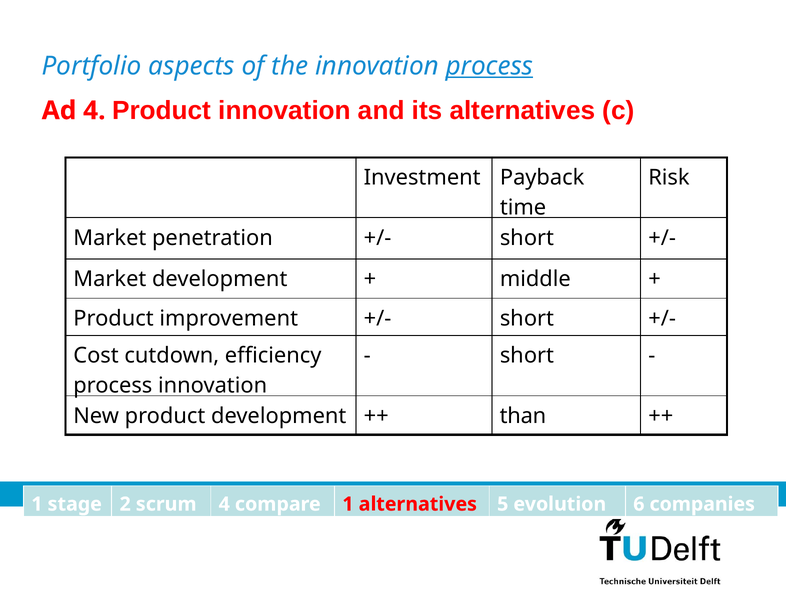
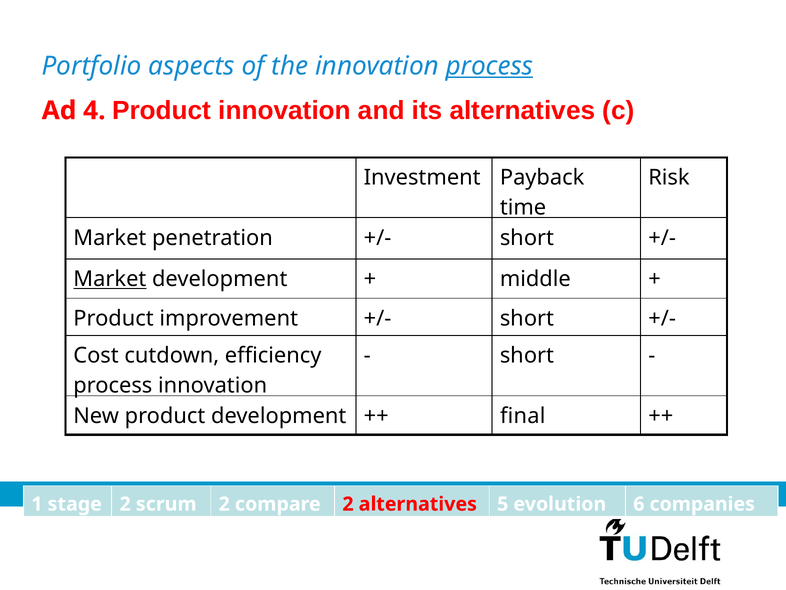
Market at (110, 279) underline: none -> present
than: than -> final
scrum 4: 4 -> 2
compare 1: 1 -> 2
